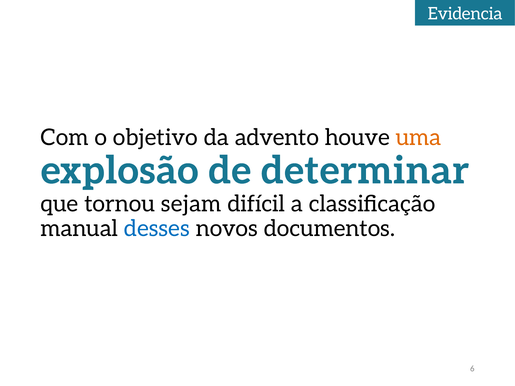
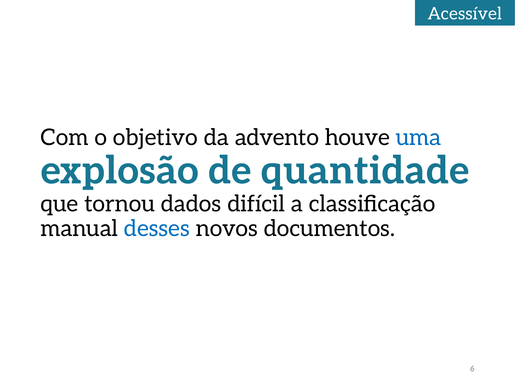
Evidencia: Evidencia -> Acessível
uma colour: orange -> blue
determinar: determinar -> quantidade
sejam: sejam -> dados
